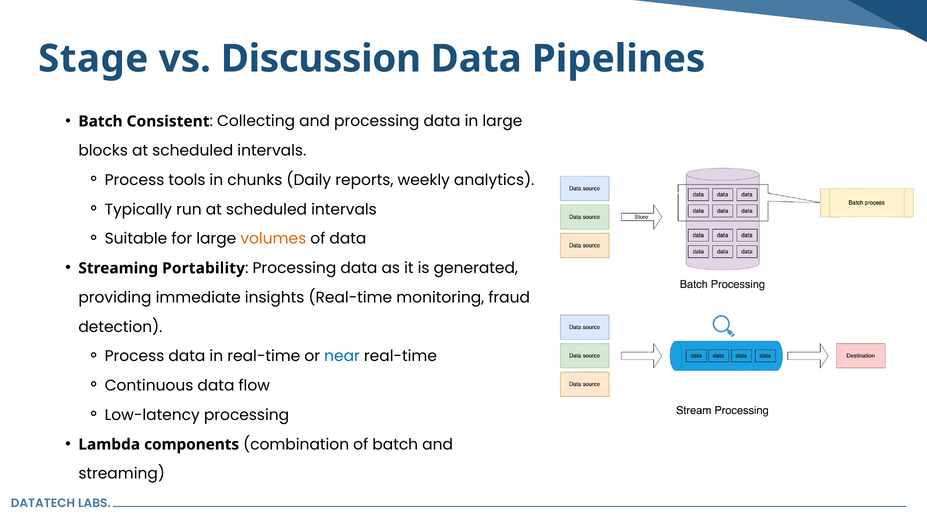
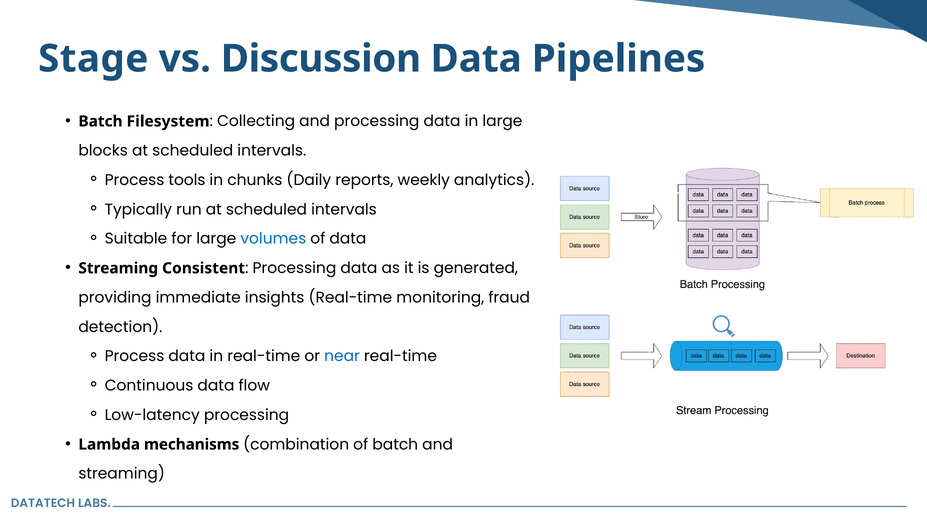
Consistent: Consistent -> Filesystem
volumes colour: orange -> blue
Portability: Portability -> Consistent
components: components -> mechanisms
